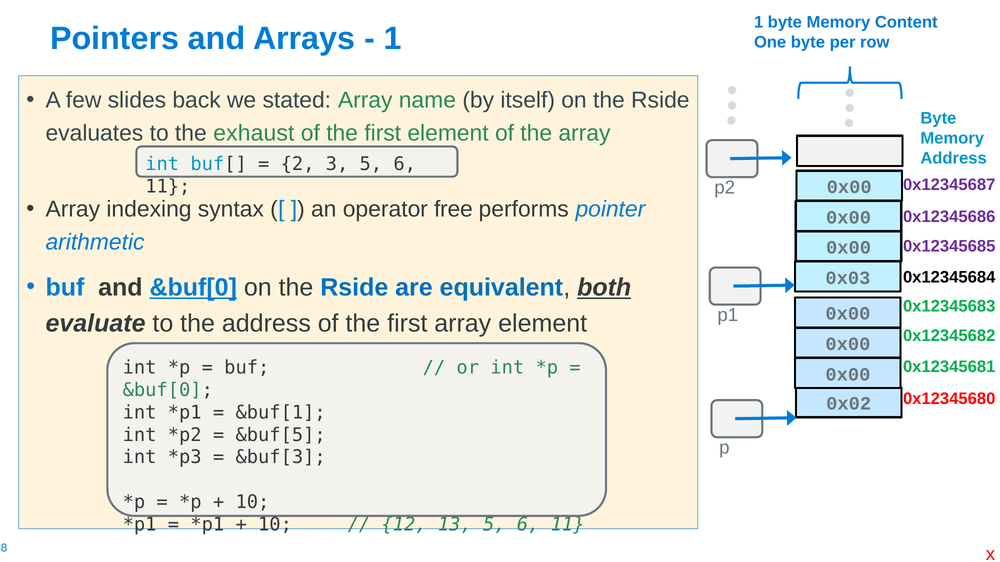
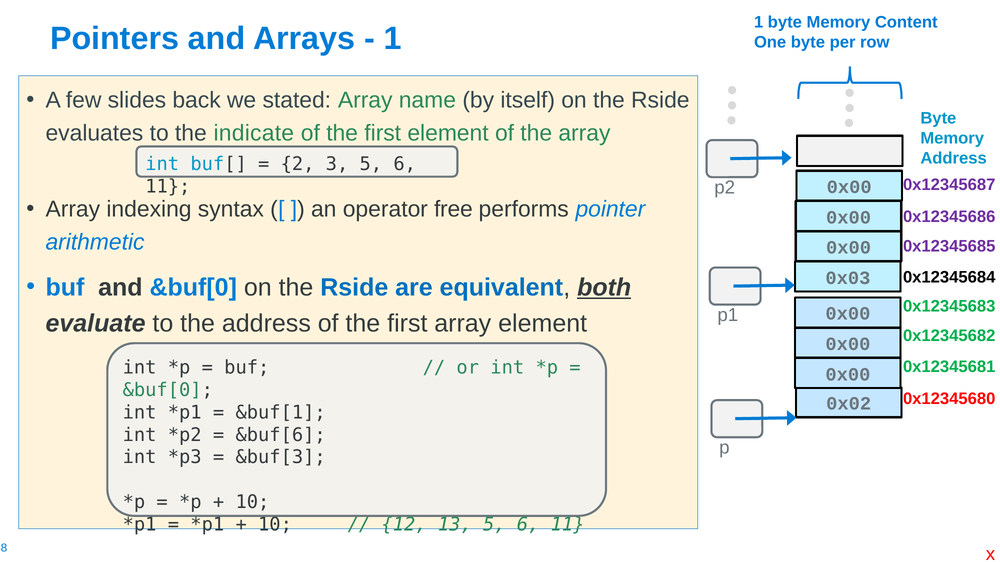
exhaust: exhaust -> indicate
&buf[0 at (193, 288) underline: present -> none
&buf[5: &buf[5 -> &buf[6
